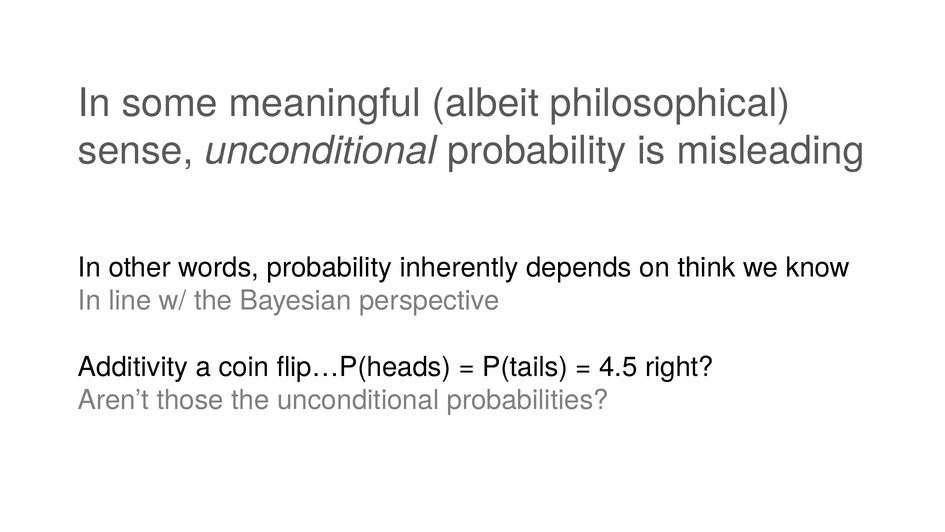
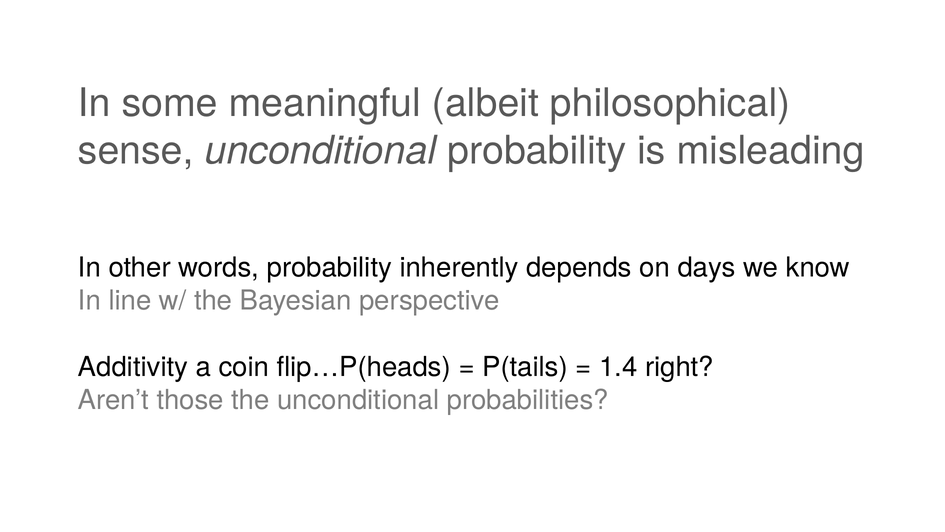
think: think -> days
4.5: 4.5 -> 1.4
